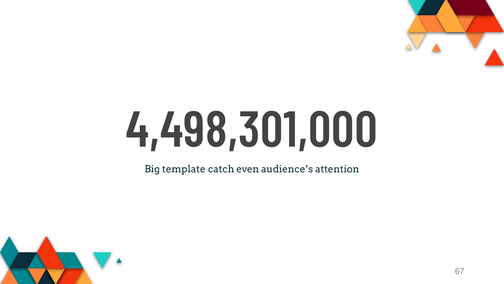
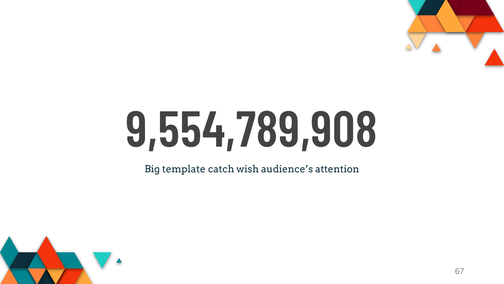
4,498,301,000: 4,498,301,000 -> 9,554,789,908
even: even -> wish
